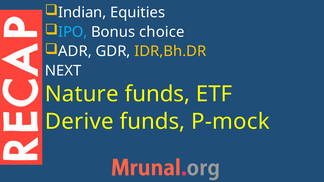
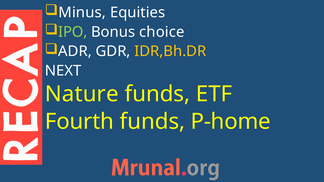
Indian: Indian -> Minus
IPO colour: light blue -> light green
Derive: Derive -> Fourth
P-mock: P-mock -> P-home
